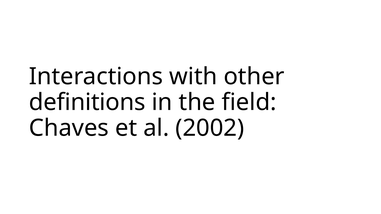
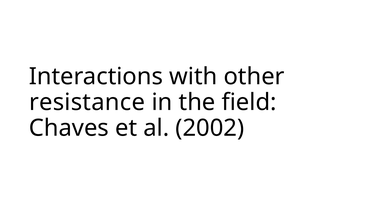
definitions: definitions -> resistance
